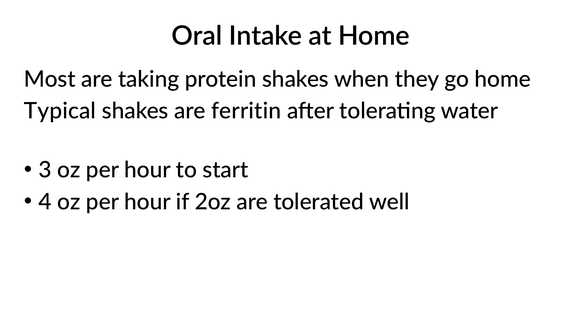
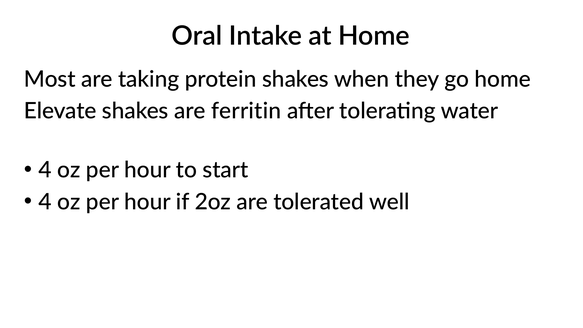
Typical: Typical -> Elevate
3 at (45, 170): 3 -> 4
